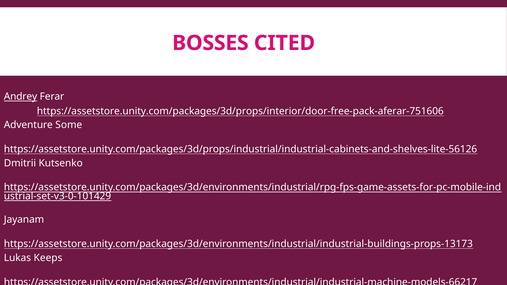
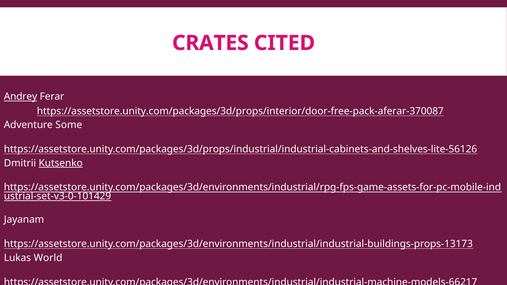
BOSSES: BOSSES -> CRATES
https://assetstore.unity.com/packages/3d/props/interior/door-free-pack-aferar-751606: https://assetstore.unity.com/packages/3d/props/interior/door-free-pack-aferar-751606 -> https://assetstore.unity.com/packages/3d/props/interior/door-free-pack-aferar-370087
Kutsenko underline: none -> present
Keeps: Keeps -> World
